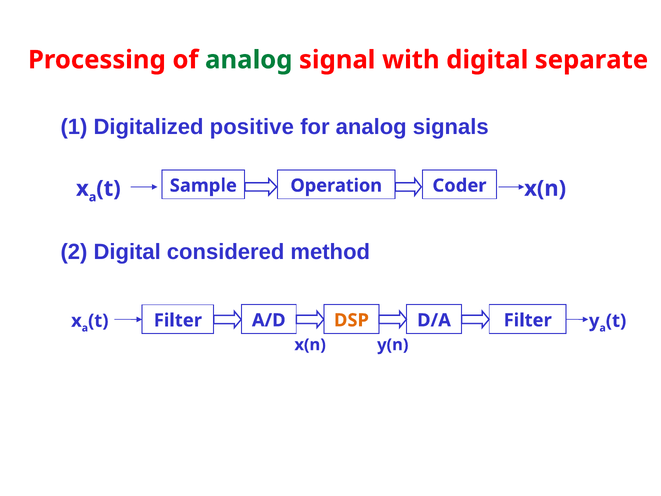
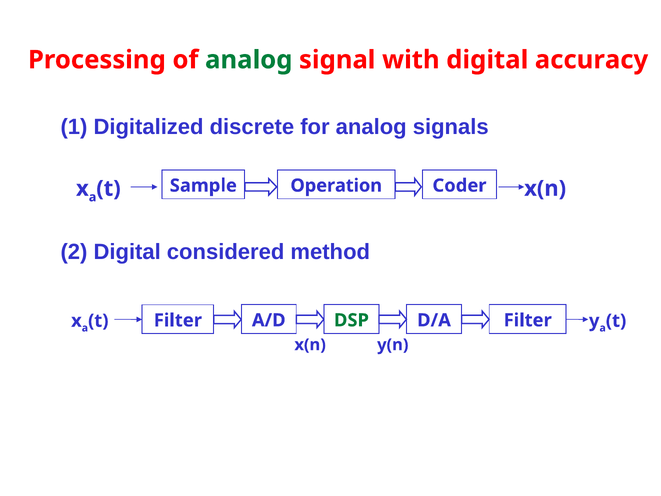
separate: separate -> accuracy
positive: positive -> discrete
DSP colour: orange -> green
